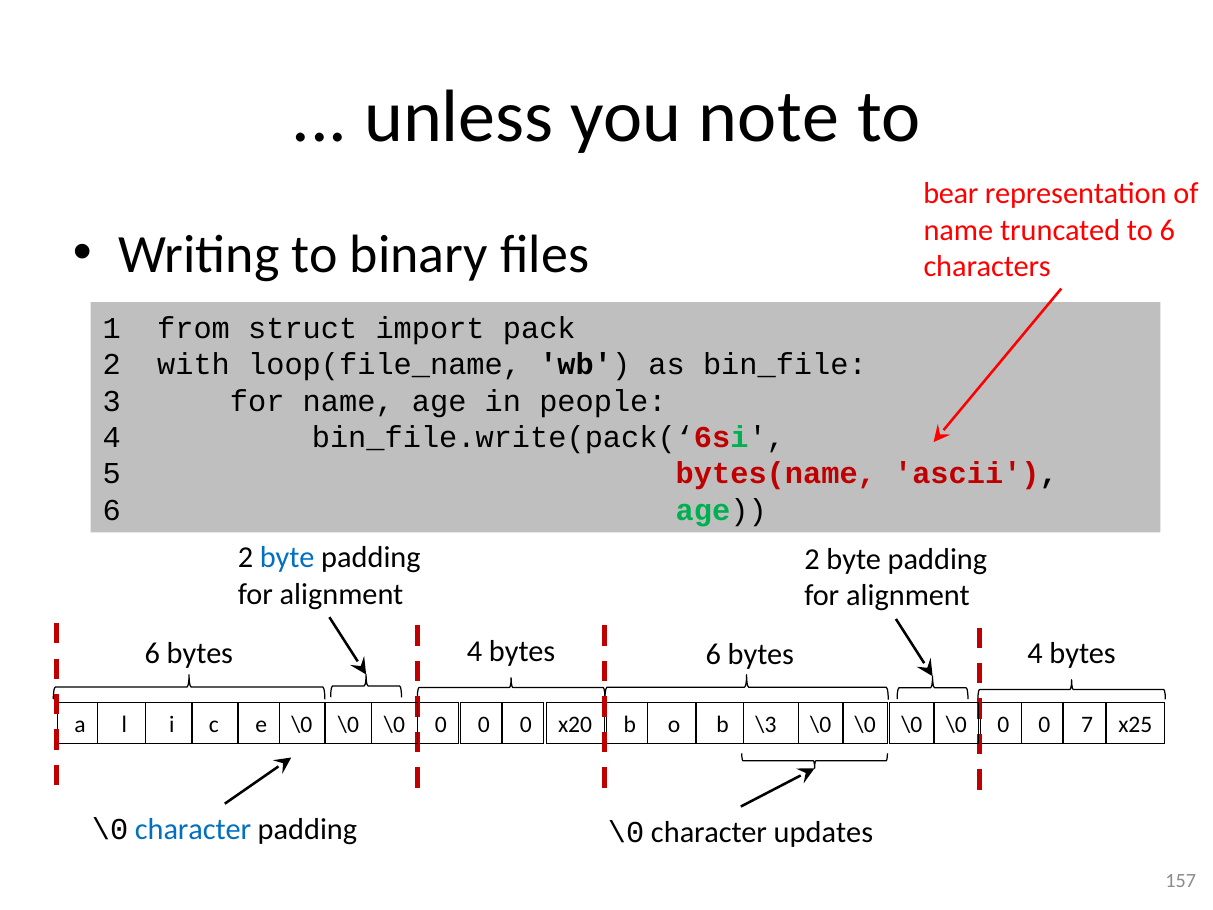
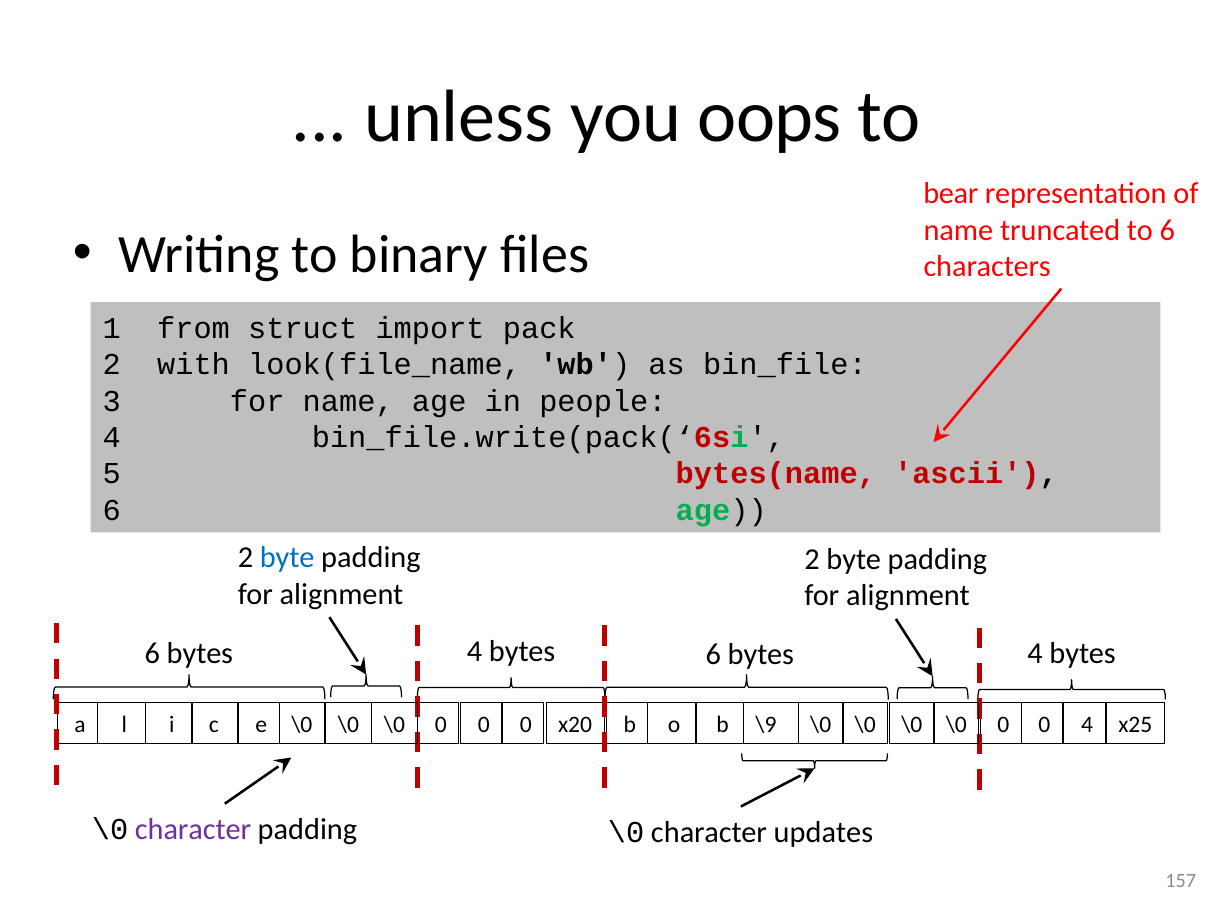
note: note -> oops
loop(file_name: loop(file_name -> look(file_name
\3: \3 -> \9
7 at (1087, 724): 7 -> 4
character at (193, 830) colour: blue -> purple
